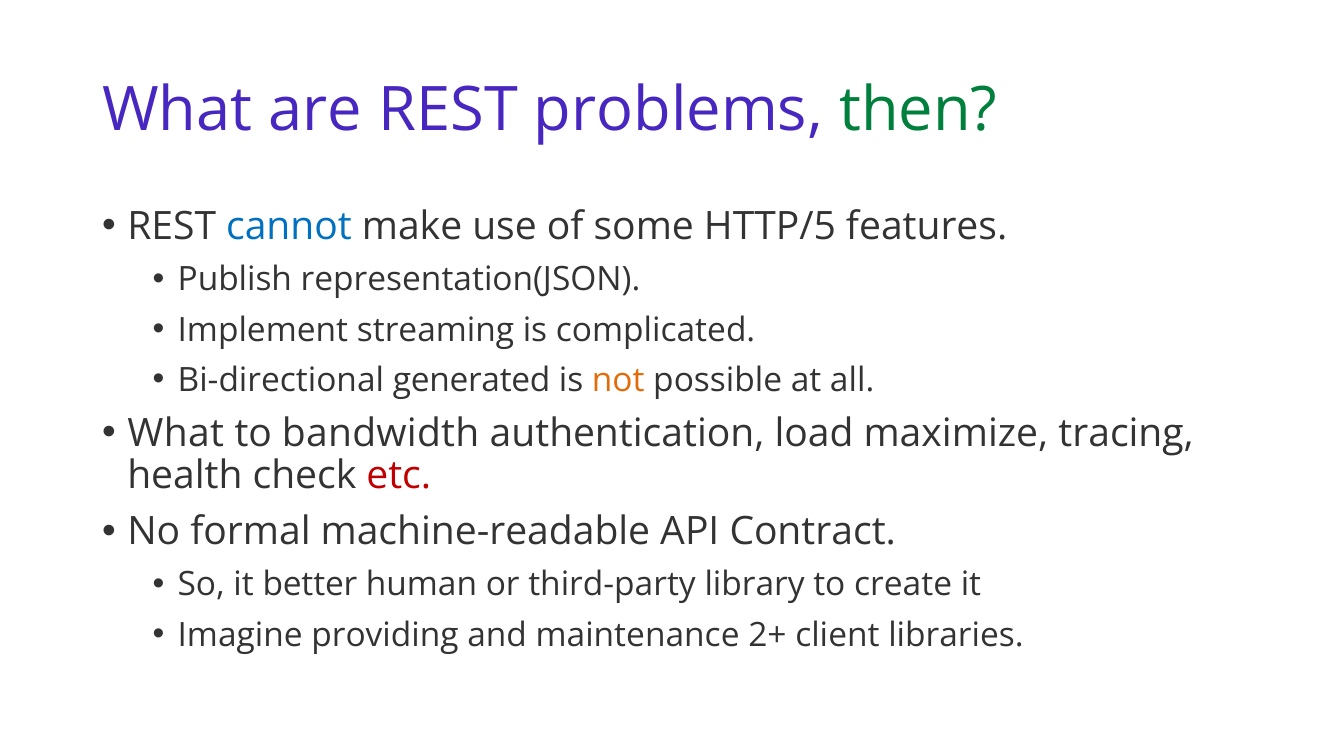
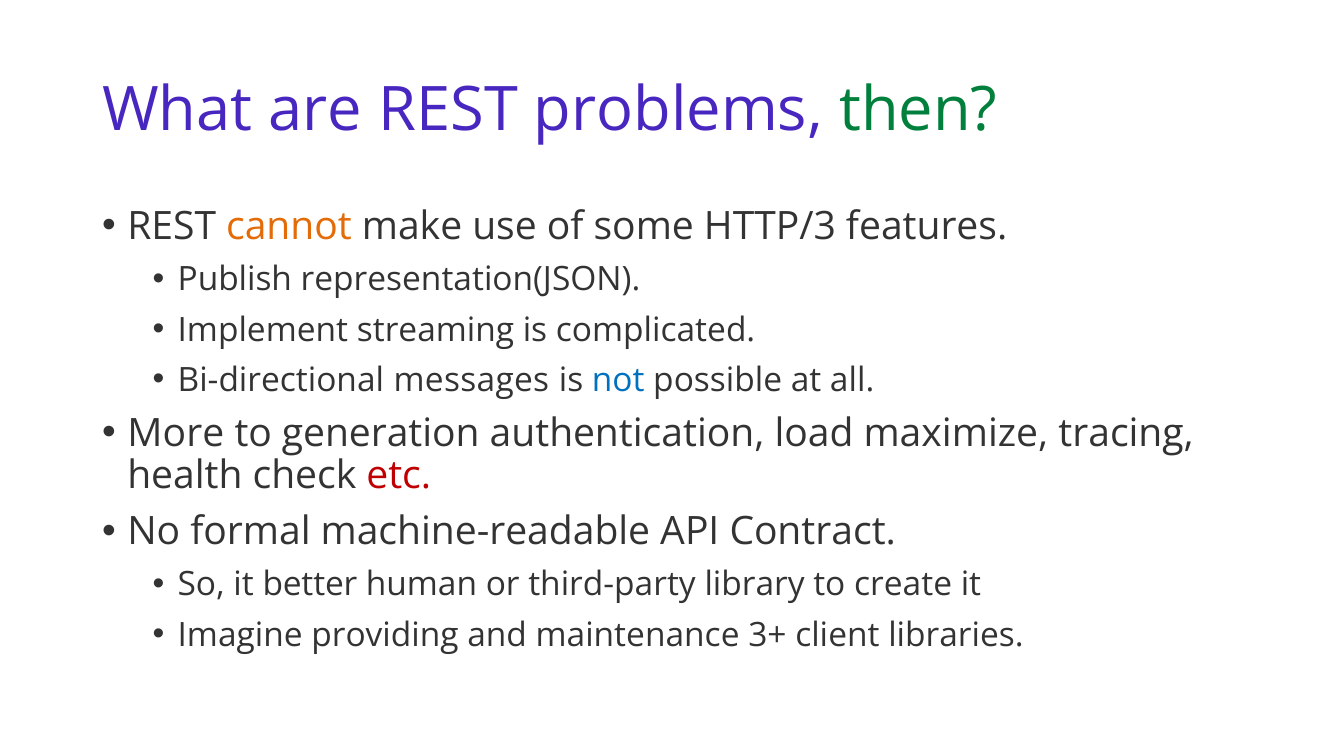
cannot colour: blue -> orange
HTTP/5: HTTP/5 -> HTTP/3
generated: generated -> messages
not colour: orange -> blue
What at (176, 433): What -> More
bandwidth: bandwidth -> generation
2+: 2+ -> 3+
